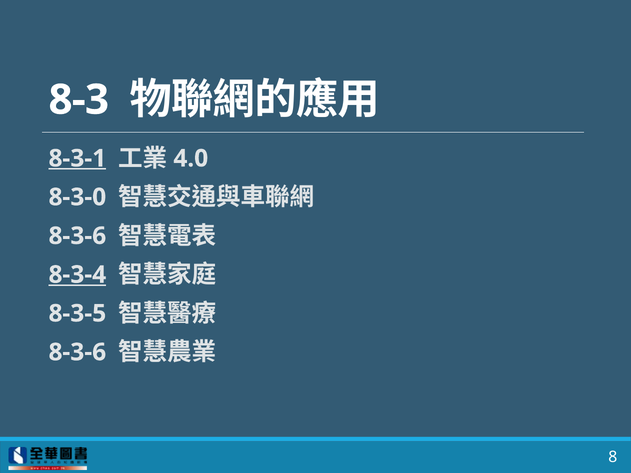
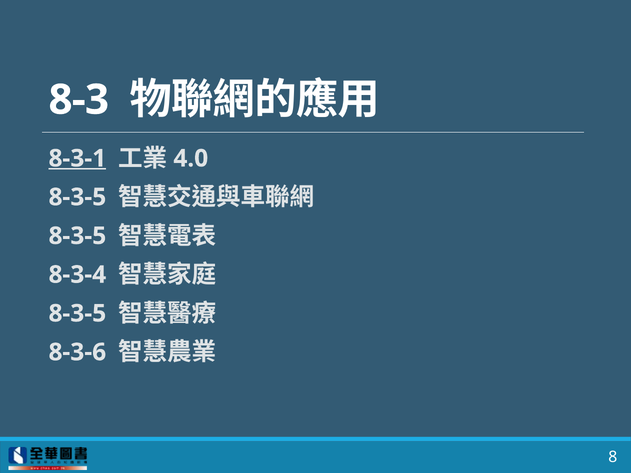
8-3-0 at (77, 197): 8-3-0 -> 8-3-5
8-3-6 at (77, 236): 8-3-6 -> 8-3-5
8-3-4 underline: present -> none
